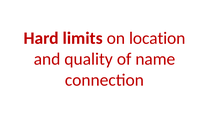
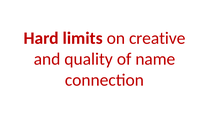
location: location -> creative
